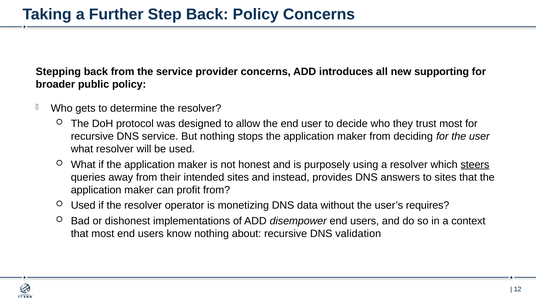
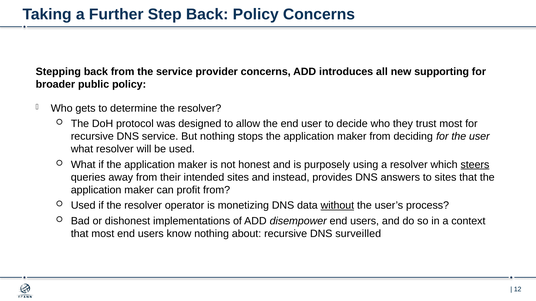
without underline: none -> present
requires: requires -> process
validation: validation -> surveilled
